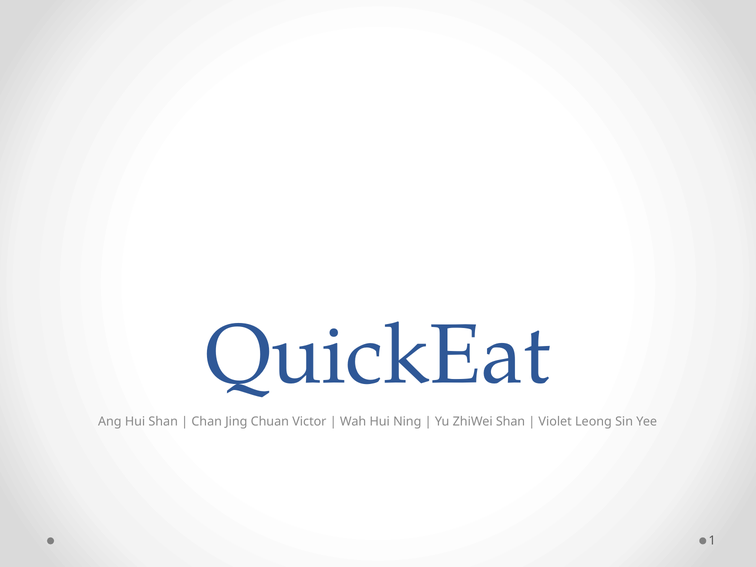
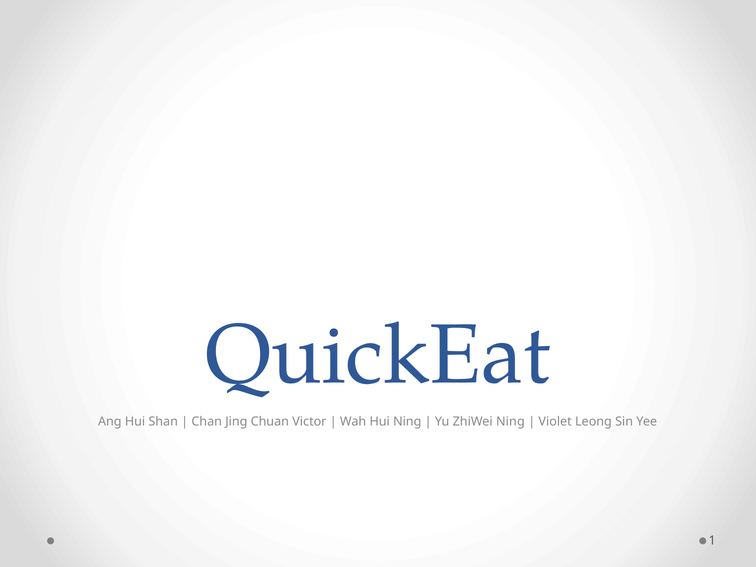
ZhiWei Shan: Shan -> Ning
